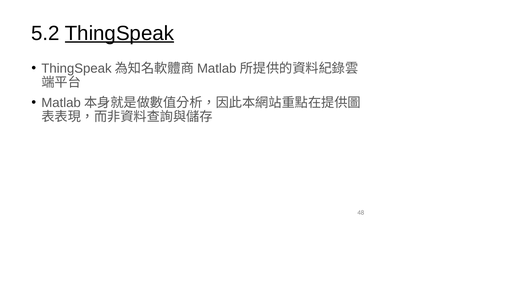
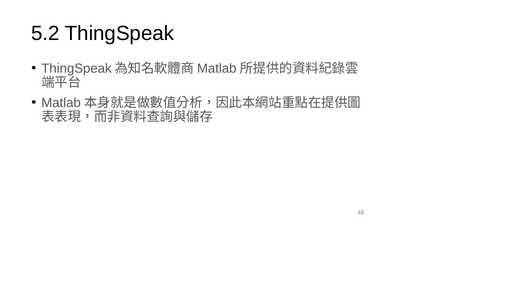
ThingSpeak underline: present -> none
